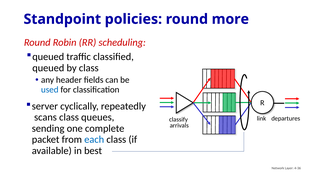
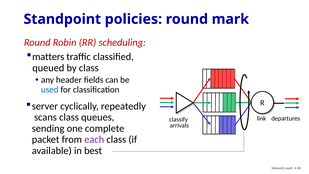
more: more -> mark
queued at (48, 57): queued -> matters
each colour: blue -> purple
